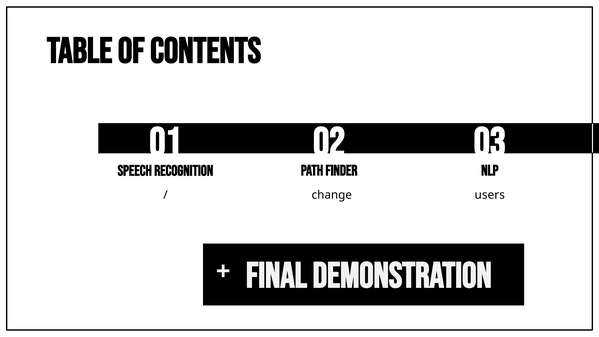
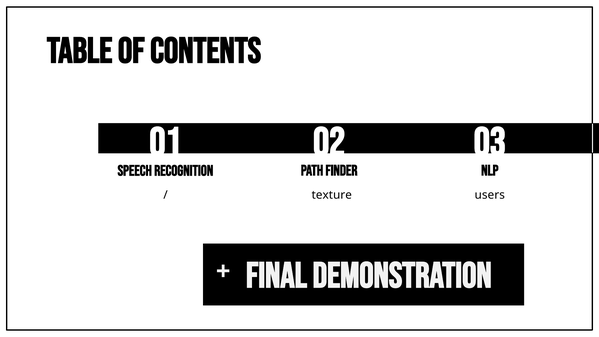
change: change -> texture
